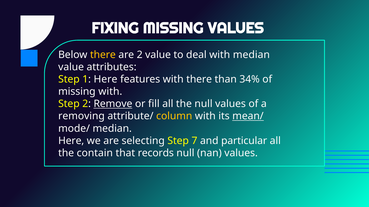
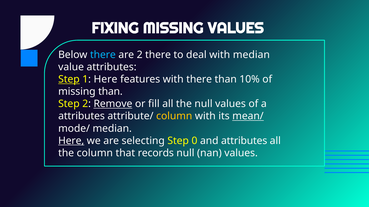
there at (103, 55) colour: yellow -> light blue
2 value: value -> there
Step at (69, 80) underline: none -> present
34%: 34% -> 10%
missing with: with -> than
removing at (81, 116): removing -> attributes
Here at (71, 141) underline: none -> present
7: 7 -> 0
and particular: particular -> attributes
the contain: contain -> column
